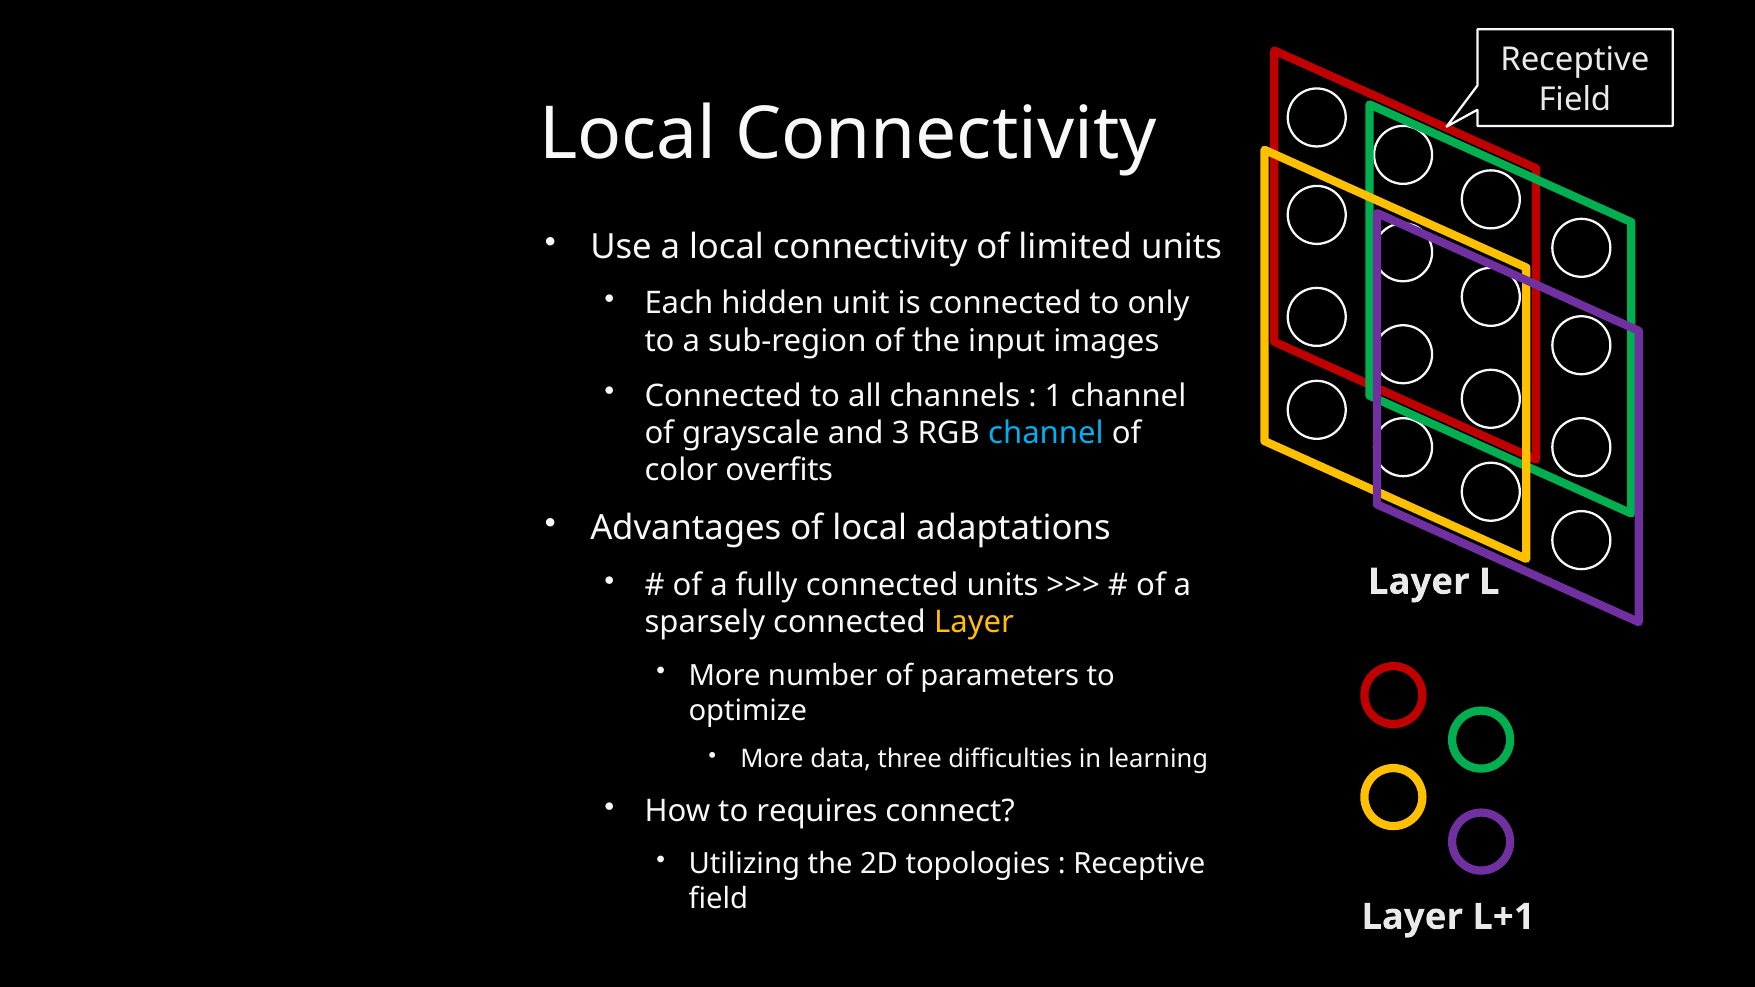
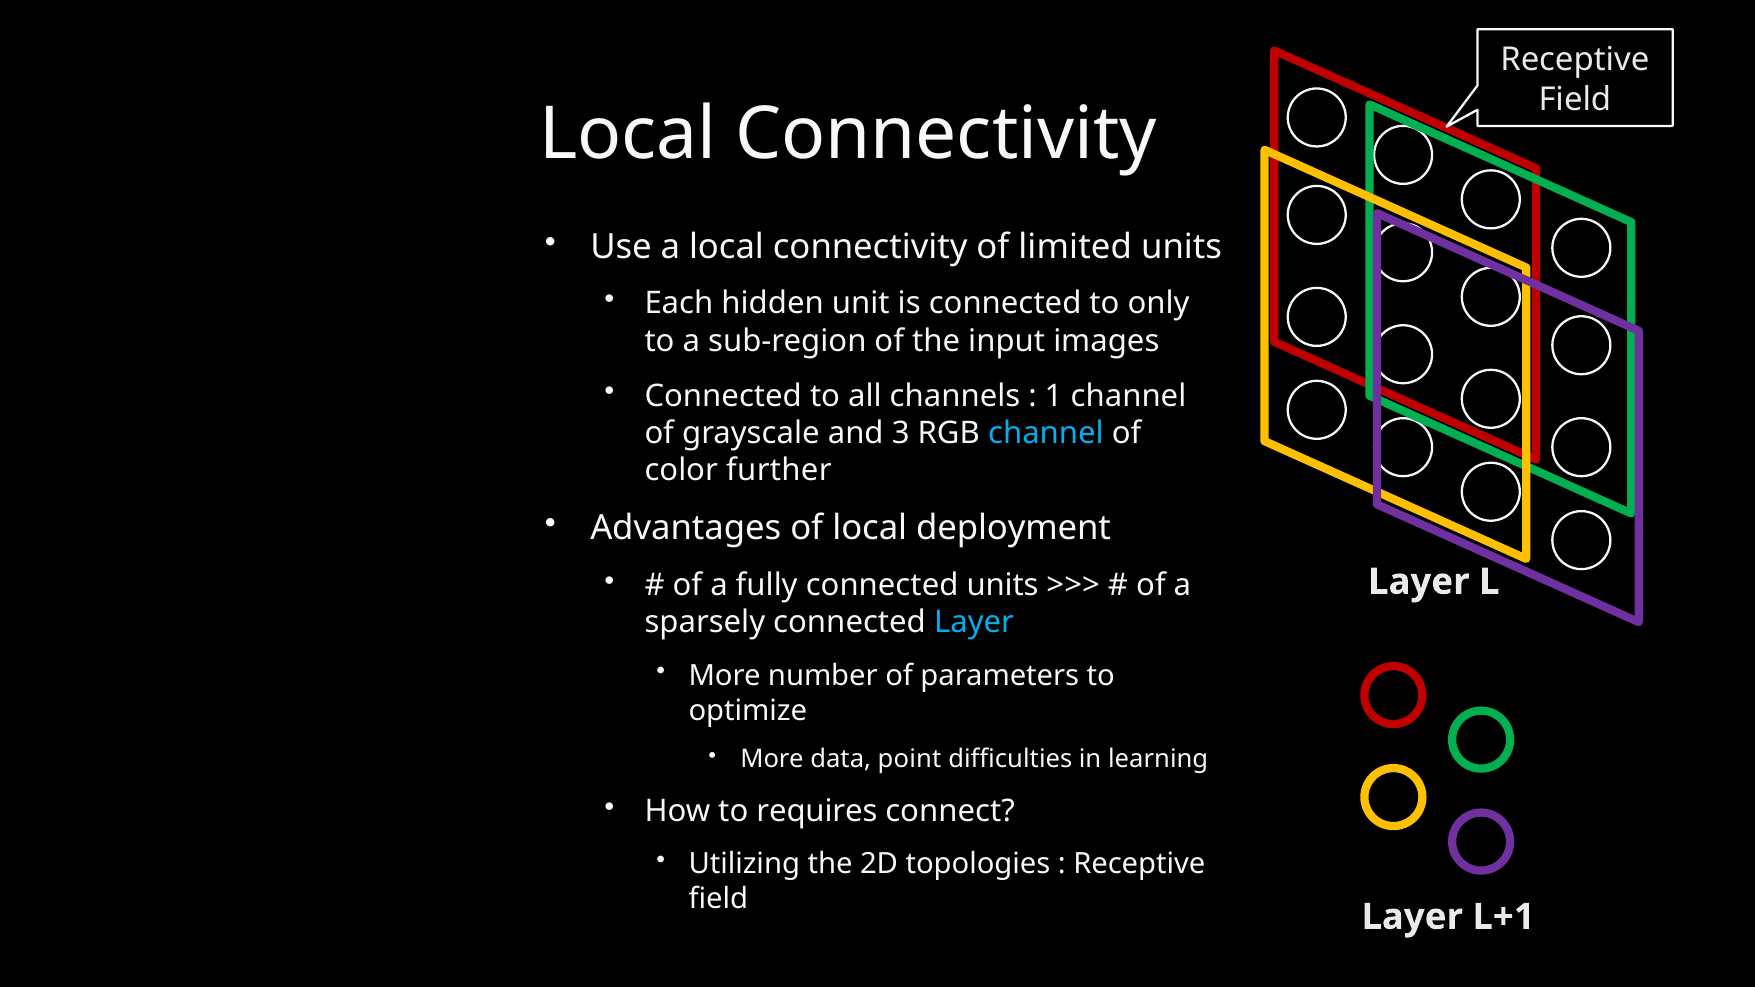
overfits: overfits -> further
adaptations: adaptations -> deployment
Layer at (974, 623) colour: yellow -> light blue
three: three -> point
